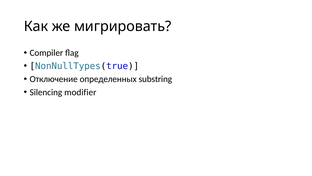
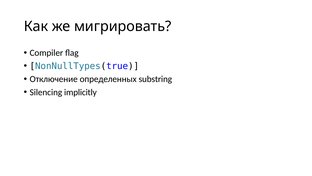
modifier: modifier -> implicitly
